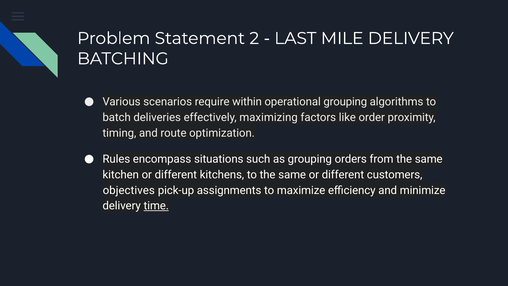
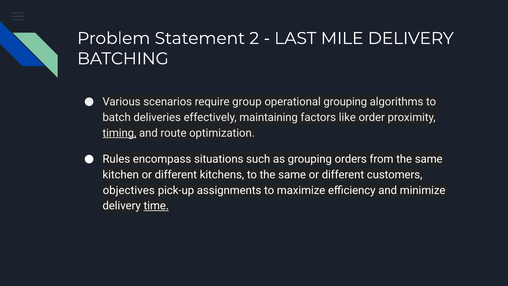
within: within -> group
maximizing: maximizing -> maintaining
timing underline: none -> present
